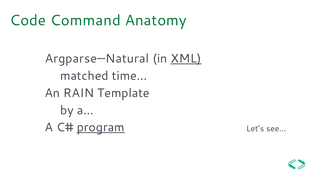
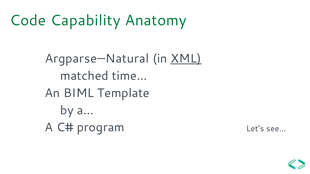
Command: Command -> Capability
RAIN: RAIN -> BIML
program underline: present -> none
